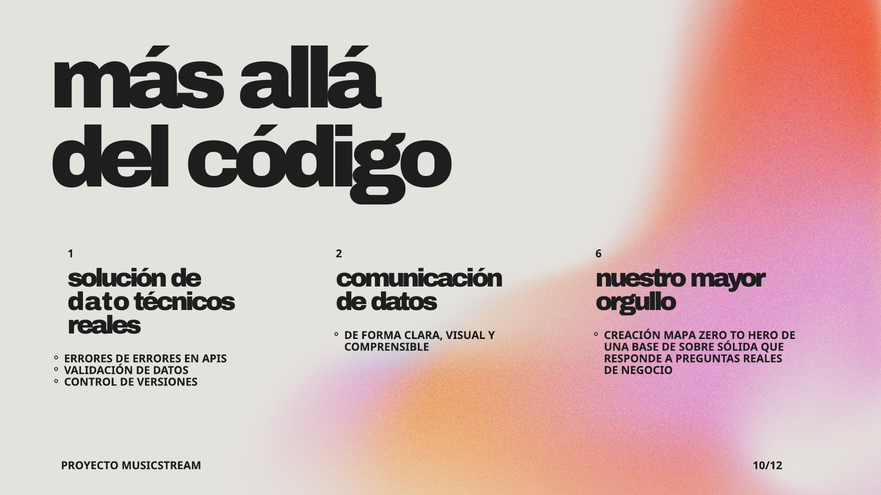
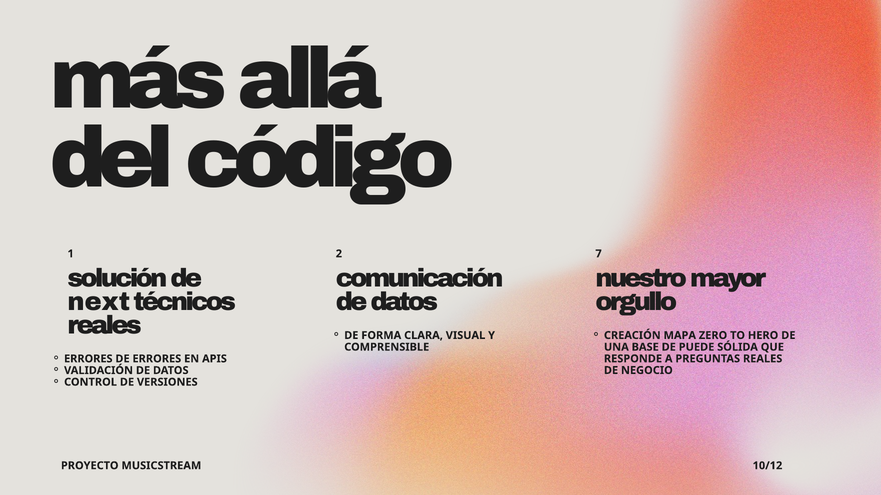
6: 6 -> 7
dato: dato -> next
SOBRE: SOBRE -> PUEDE
